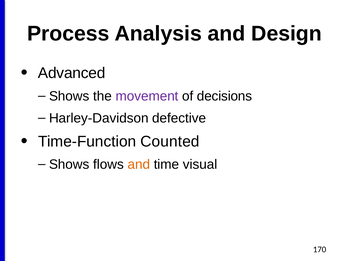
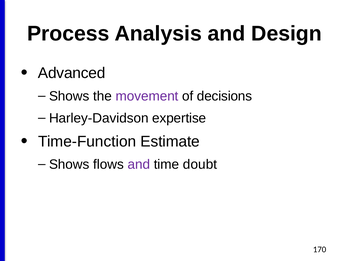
defective: defective -> expertise
Counted: Counted -> Estimate
and at (139, 164) colour: orange -> purple
visual: visual -> doubt
